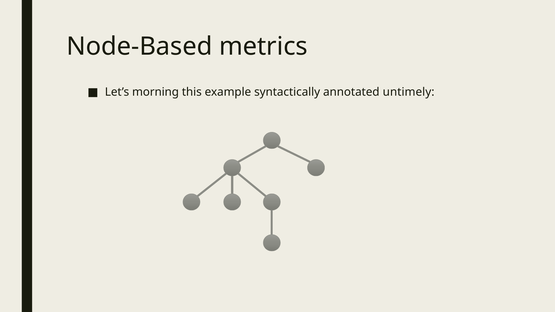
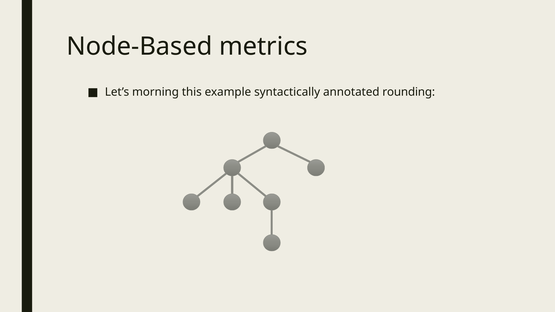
untimely: untimely -> rounding
